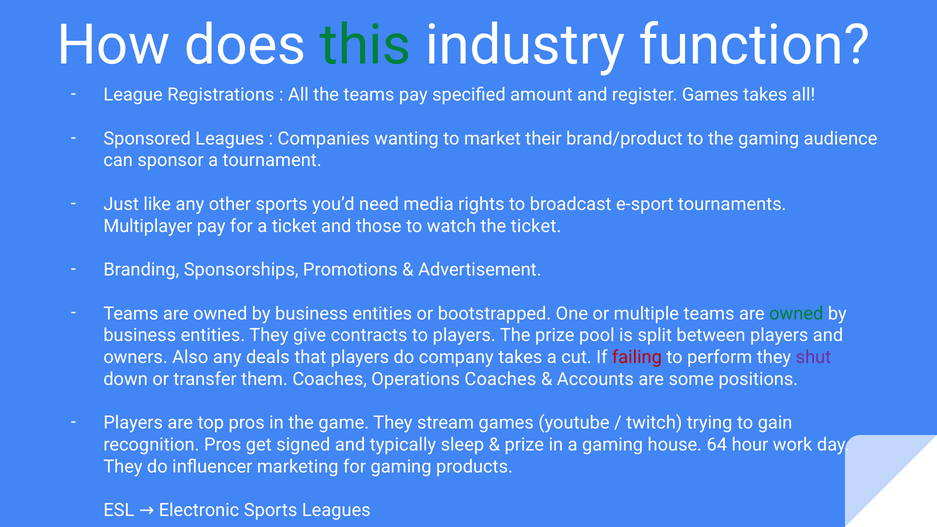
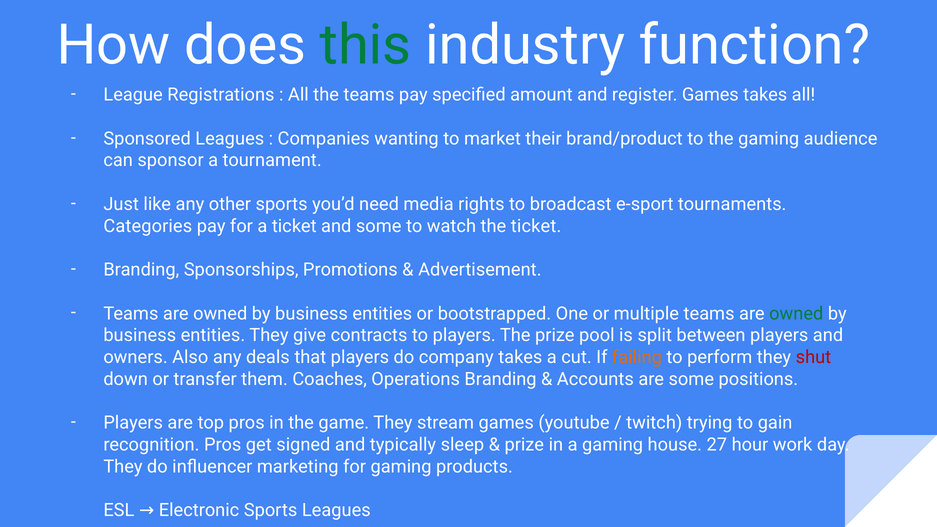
Multiplayer: Multiplayer -> Categories
and those: those -> some
failing colour: red -> orange
shut colour: purple -> red
Operations Coaches: Coaches -> Branding
64: 64 -> 27
